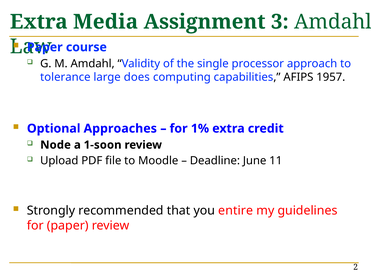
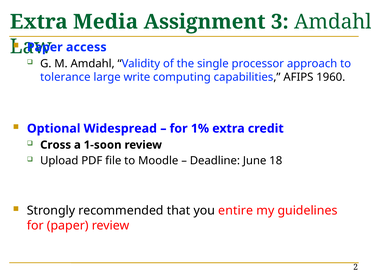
course: course -> access
does: does -> write
1957: 1957 -> 1960
Approaches: Approaches -> Widespread
Node: Node -> Cross
11: 11 -> 18
